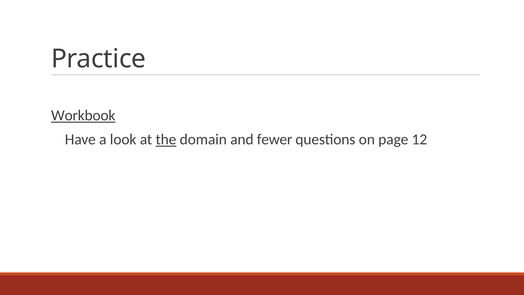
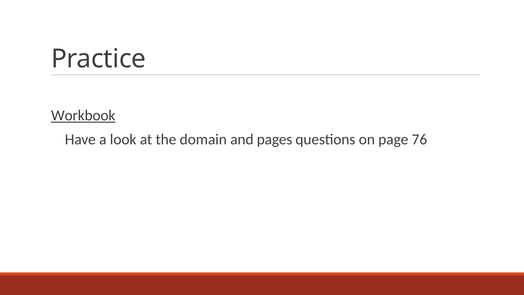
the underline: present -> none
fewer: fewer -> pages
12: 12 -> 76
